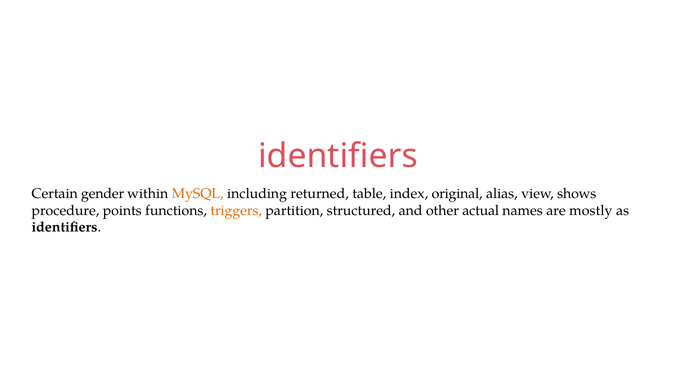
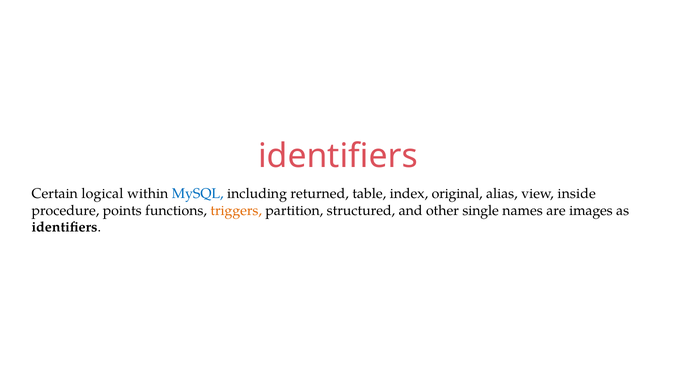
gender: gender -> logical
MySQL colour: orange -> blue
shows: shows -> inside
actual: actual -> single
mostly: mostly -> images
